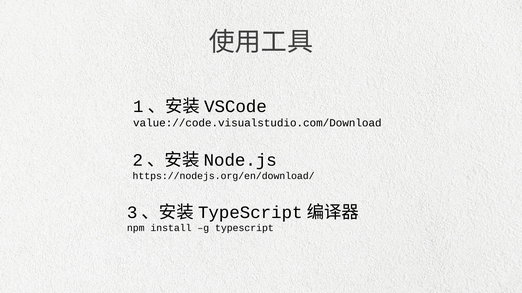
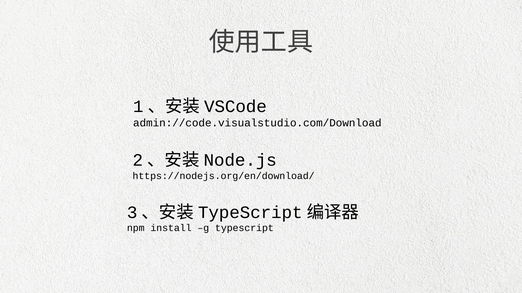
value://code.visualstudio.com/Download: value://code.visualstudio.com/Download -> admin://code.visualstudio.com/Download
